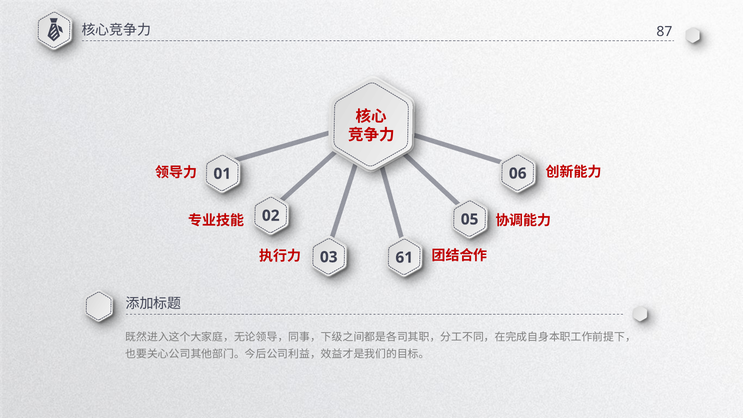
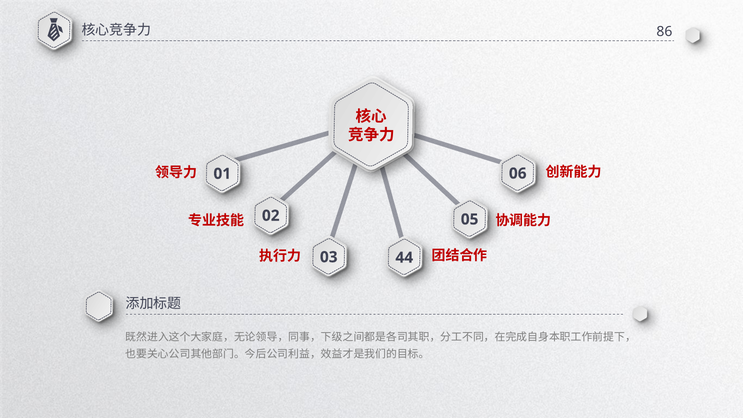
87: 87 -> 86
61: 61 -> 44
